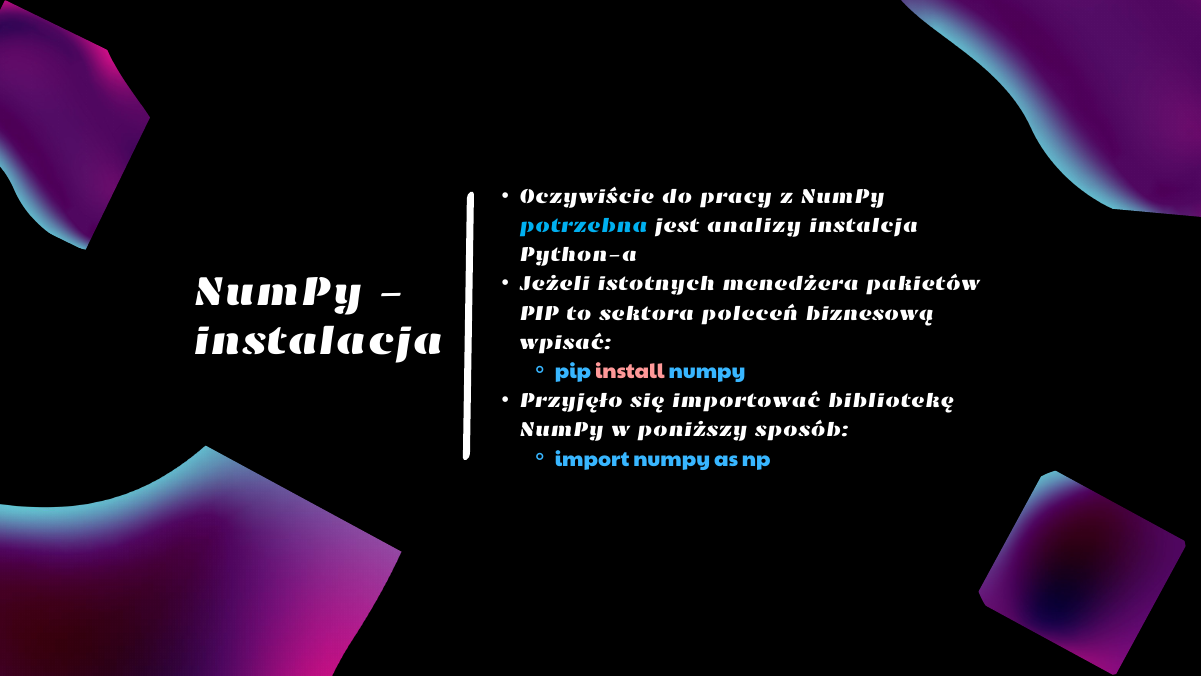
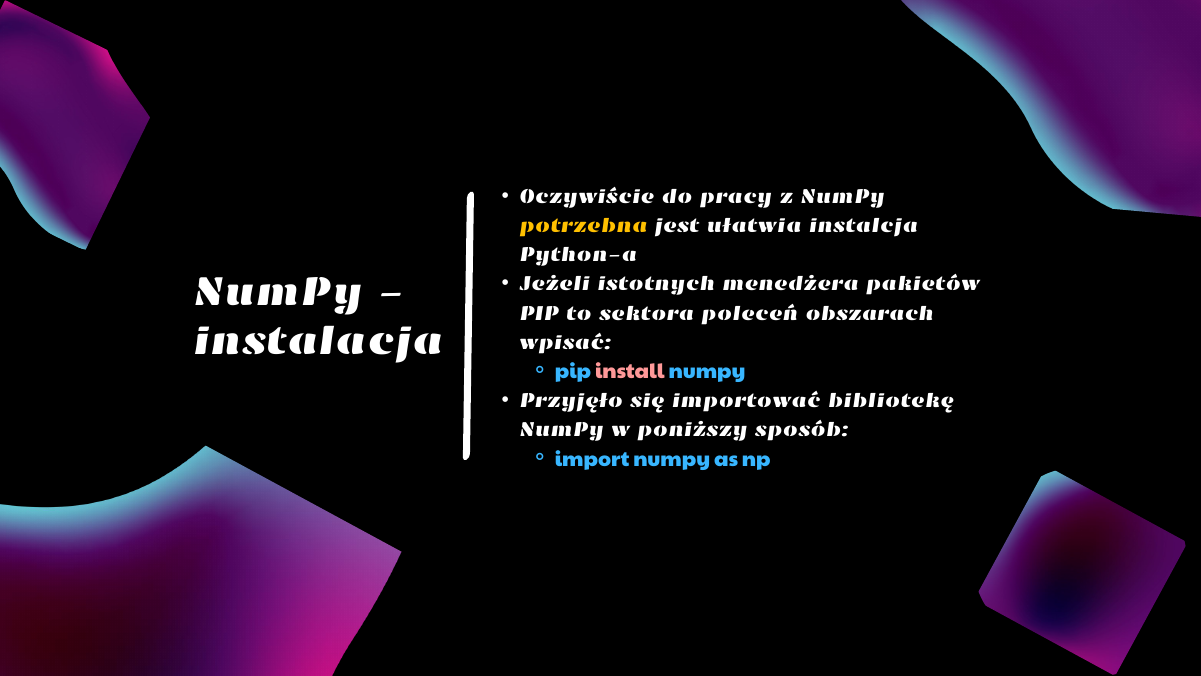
potrzebna colour: light blue -> yellow
analizy: analizy -> ułatwia
biznesową: biznesową -> obszarach
